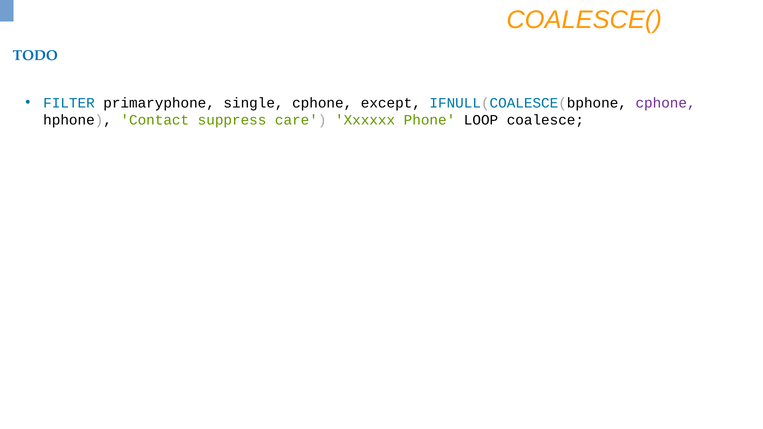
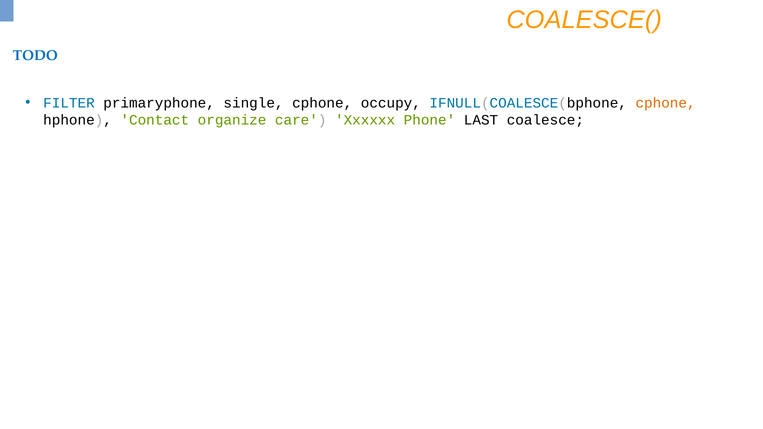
except: except -> occupy
cphone at (666, 103) colour: purple -> orange
suppress: suppress -> organize
LOOP: LOOP -> LAST
